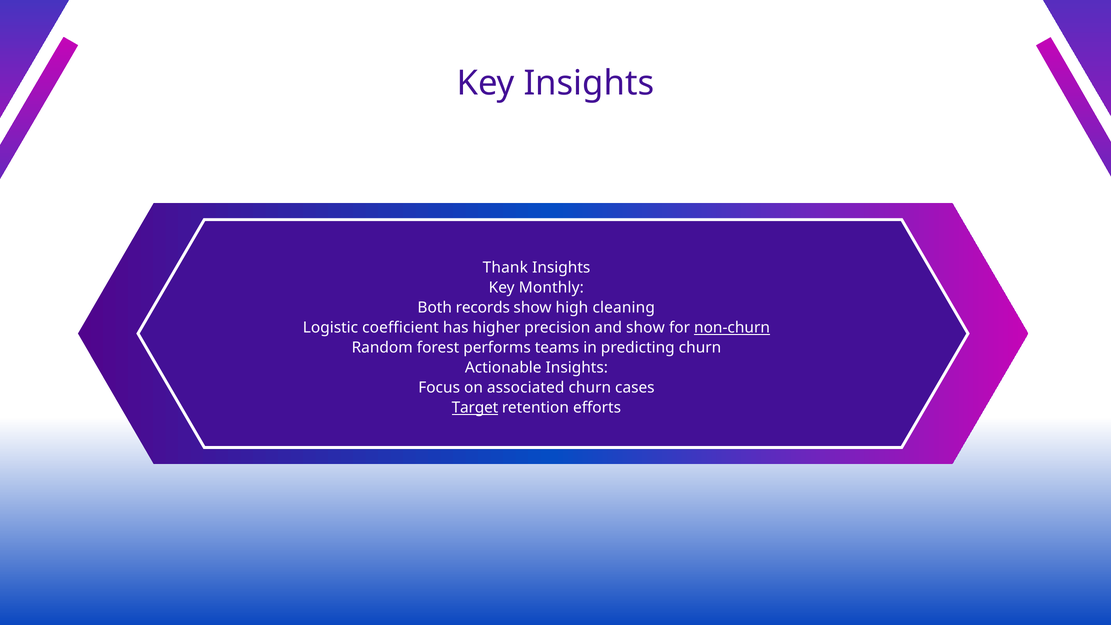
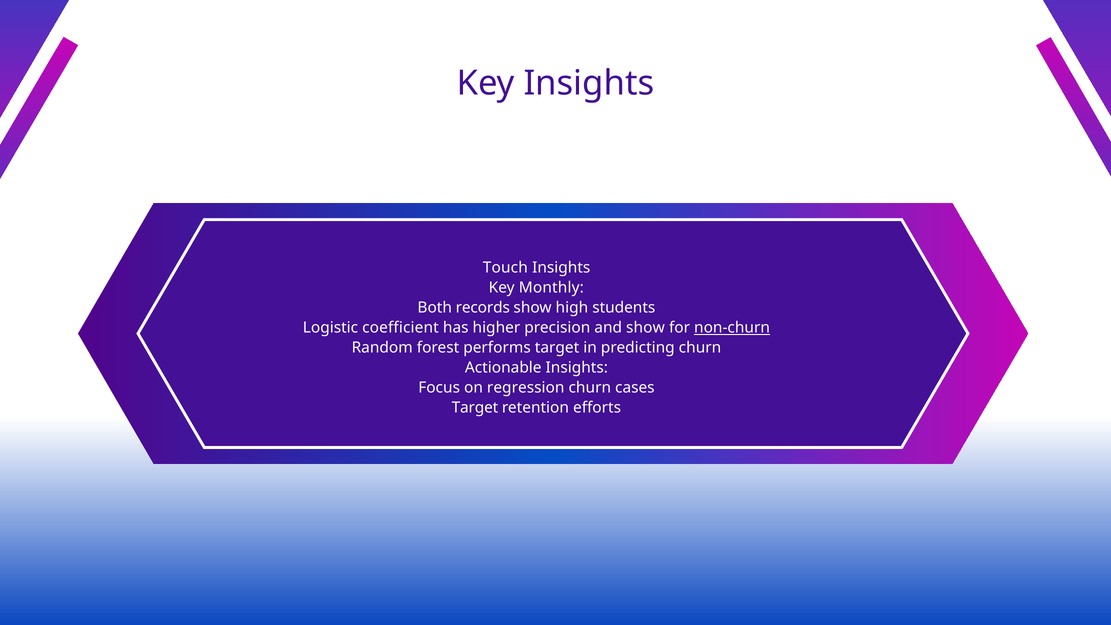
Thank: Thank -> Touch
cleaning: cleaning -> students
performs teams: teams -> target
associated: associated -> regression
Target at (475, 408) underline: present -> none
